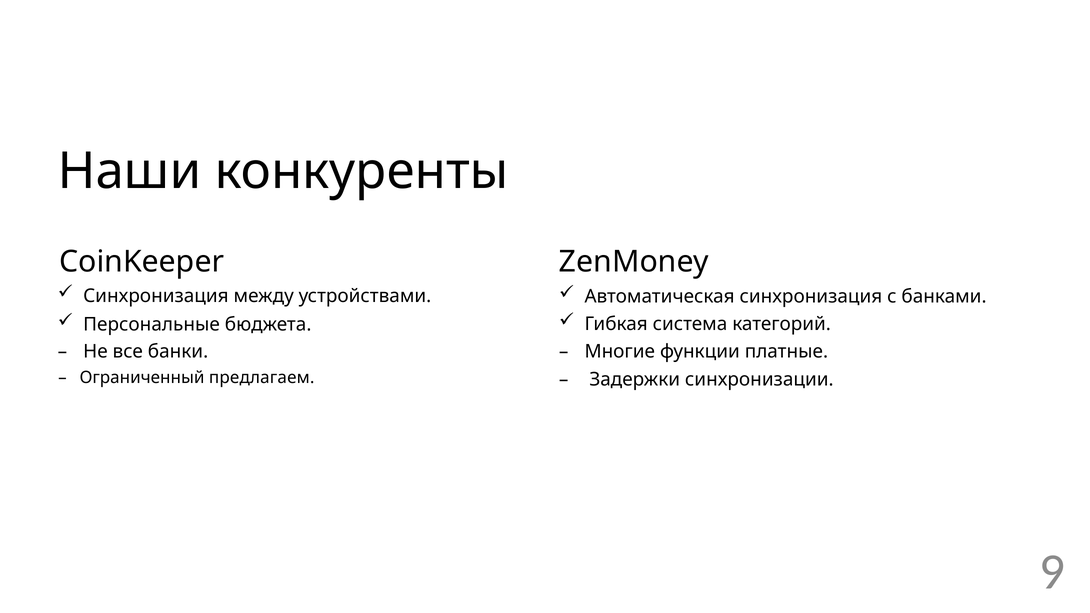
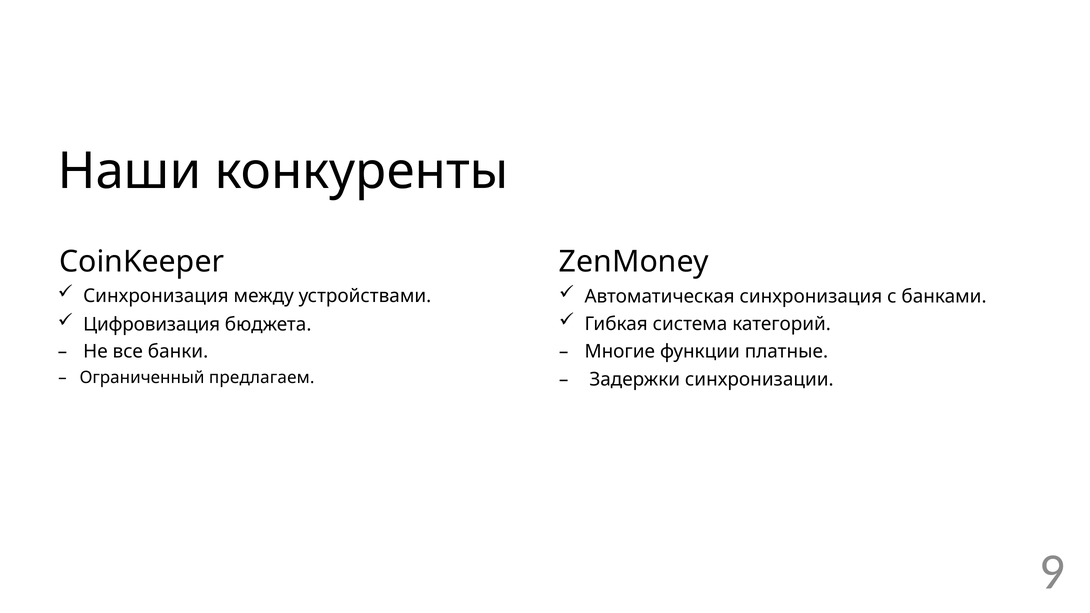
Персональные: Персональные -> Цифровизация
